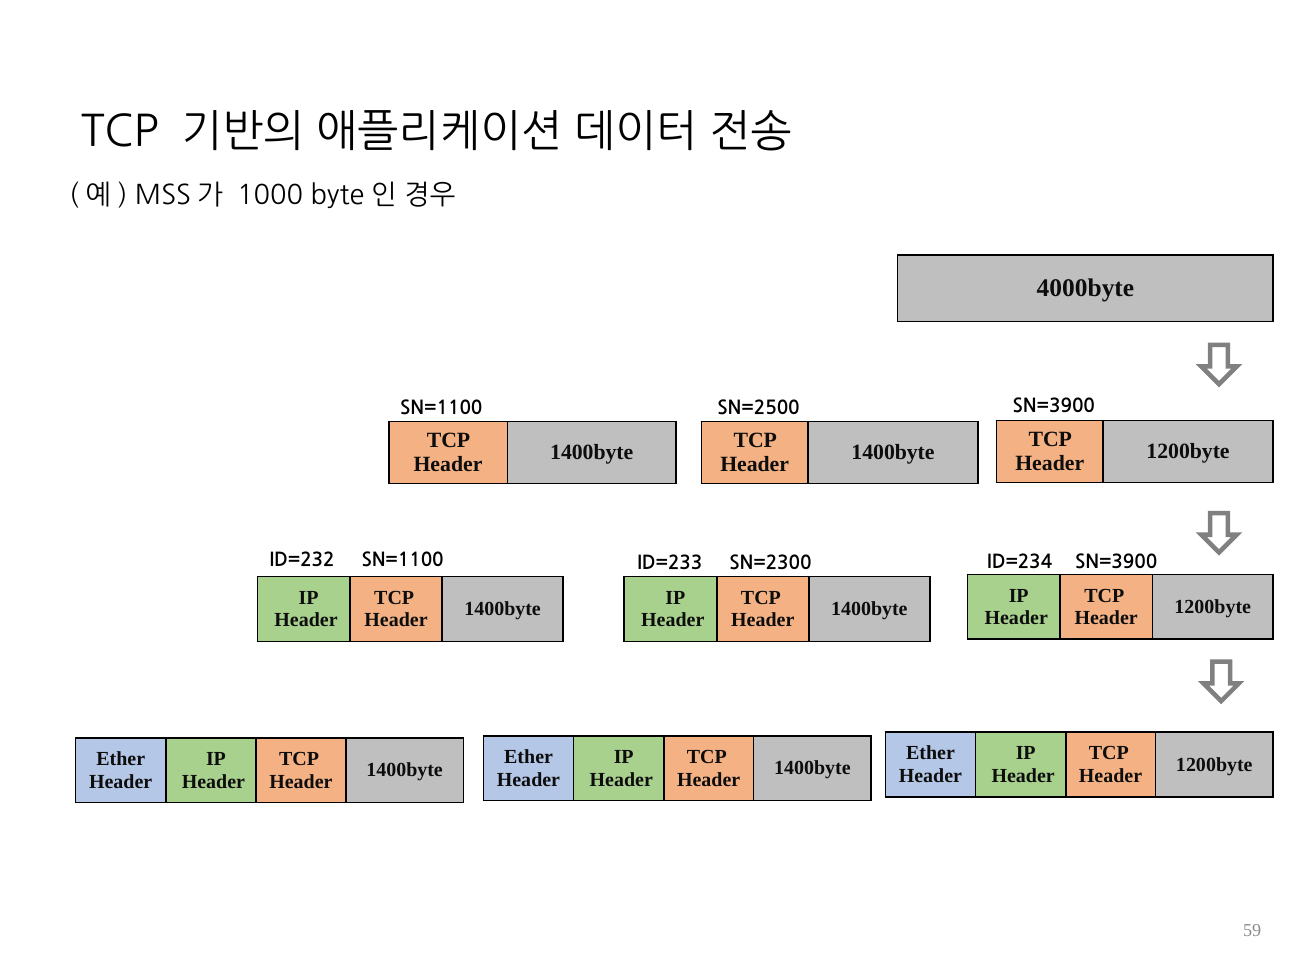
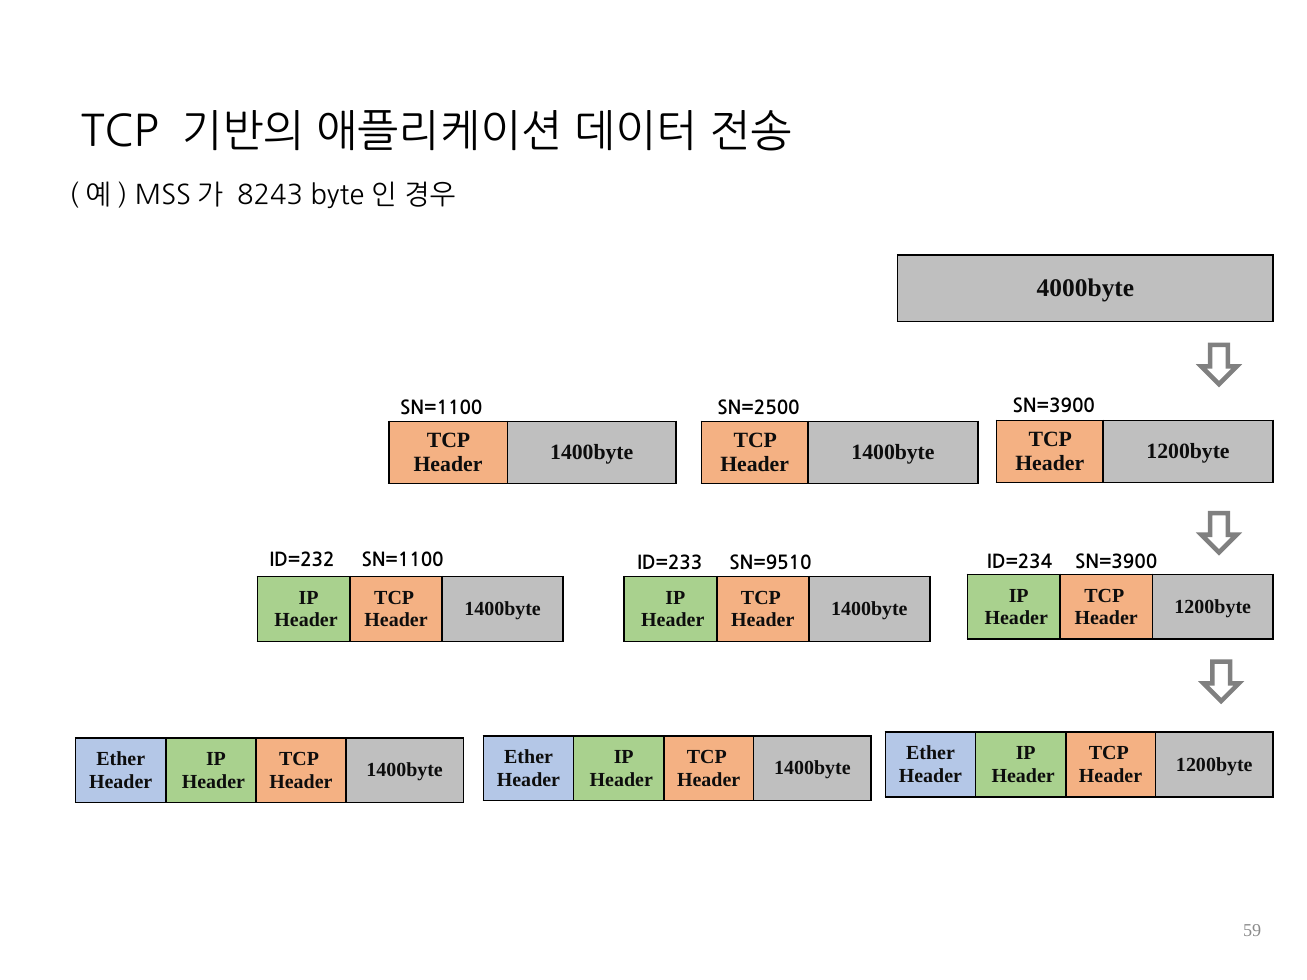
1000: 1000 -> 8243
SN=2300: SN=2300 -> SN=9510
